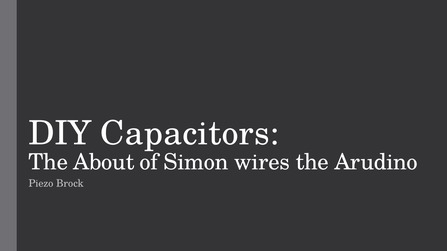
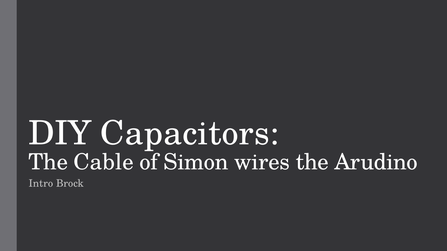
About: About -> Cable
Piezo: Piezo -> Intro
